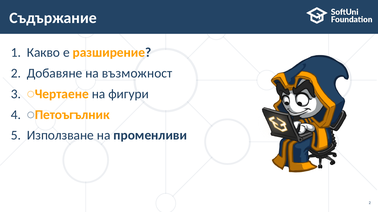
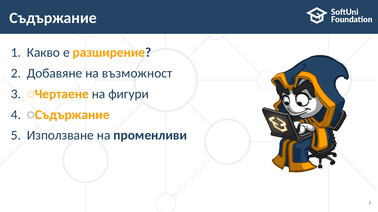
Петоъгълник at (72, 115): Петоъгълник -> Съдържание
